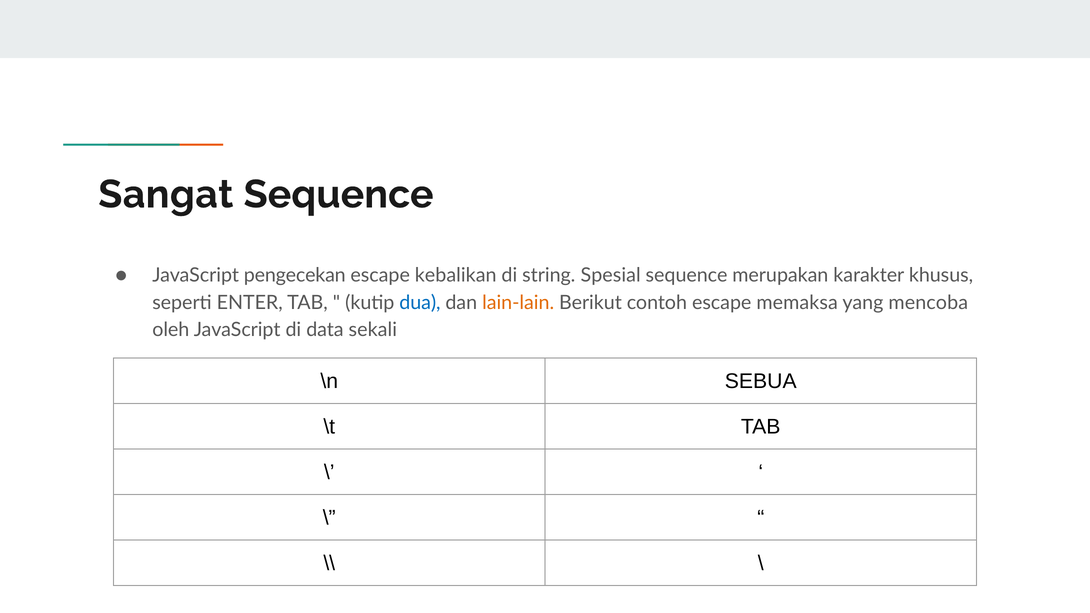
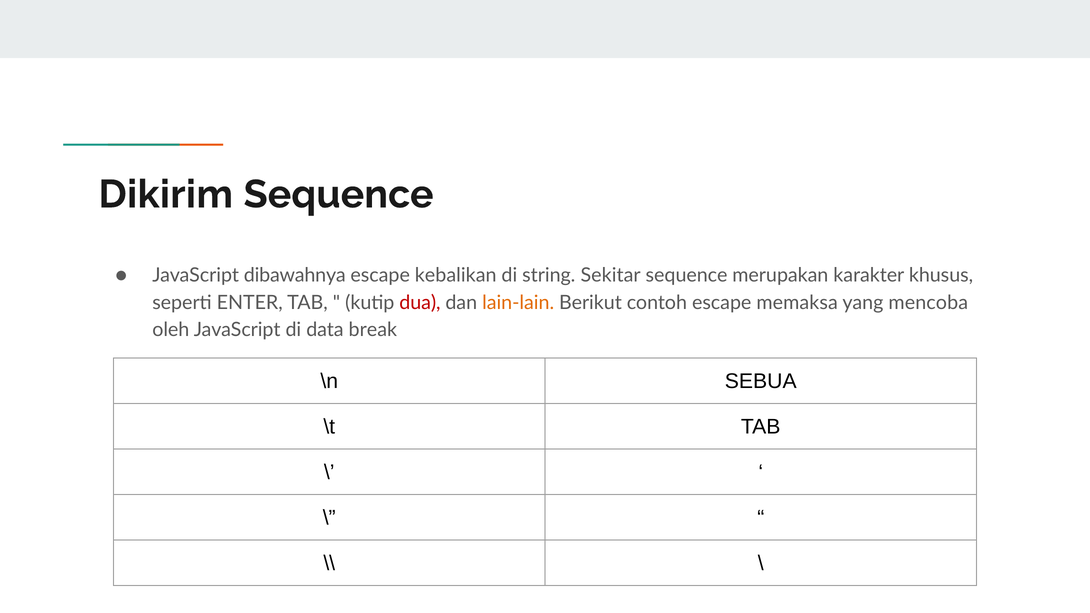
Sangat: Sangat -> Dikirim
pengecekan: pengecekan -> dibawahnya
Spesial: Spesial -> Sekitar
dua colour: blue -> red
sekali: sekali -> break
